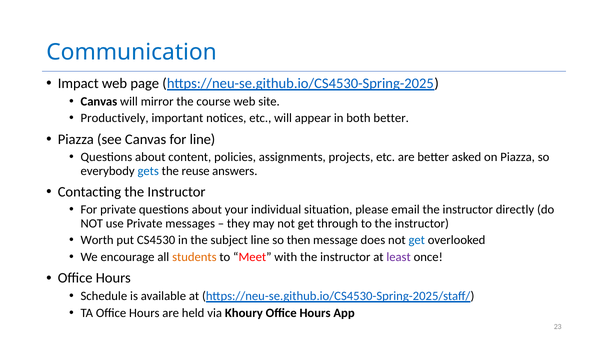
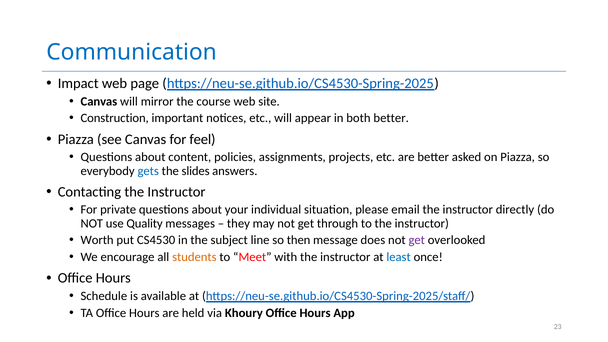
Productively: Productively -> Construction
for line: line -> feel
reuse: reuse -> slides
use Private: Private -> Quality
get at (417, 240) colour: blue -> purple
least colour: purple -> blue
